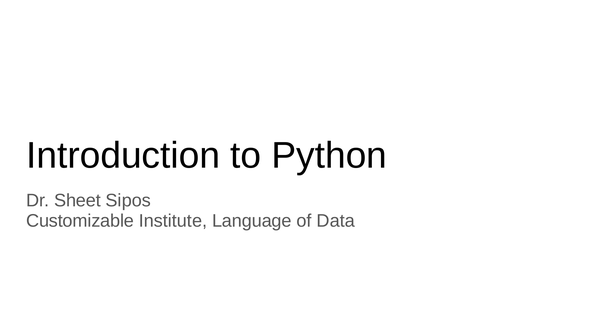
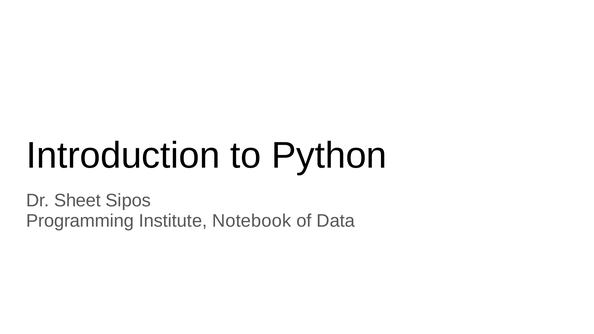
Customizable: Customizable -> Programming
Language: Language -> Notebook
